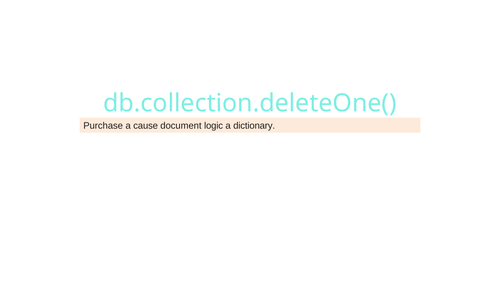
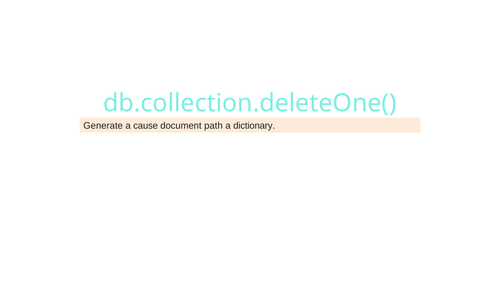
Purchase: Purchase -> Generate
logic: logic -> path
